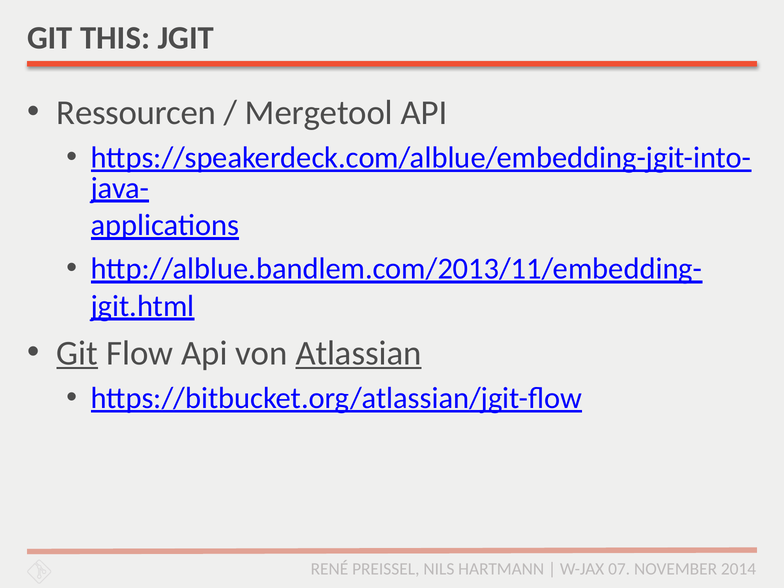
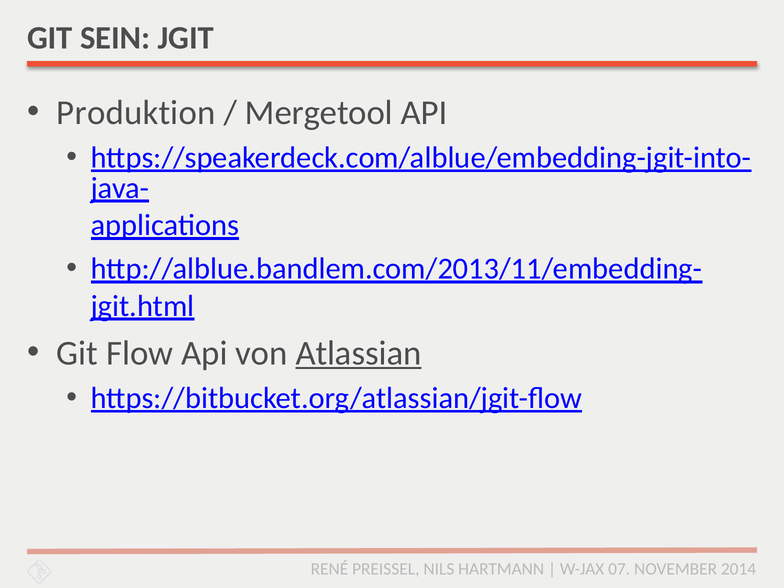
THIS: THIS -> SEIN
Ressourcen: Ressourcen -> Produktion
Git at (77, 353) underline: present -> none
